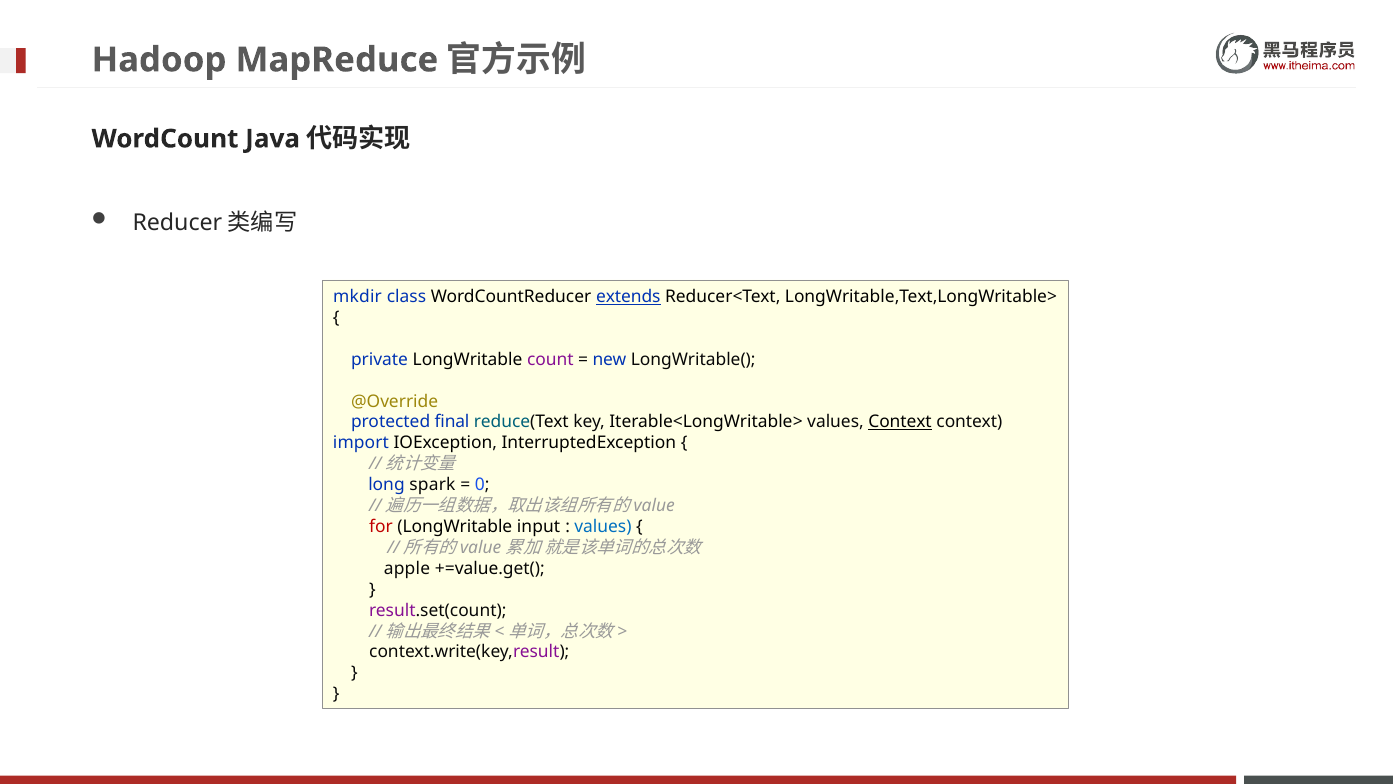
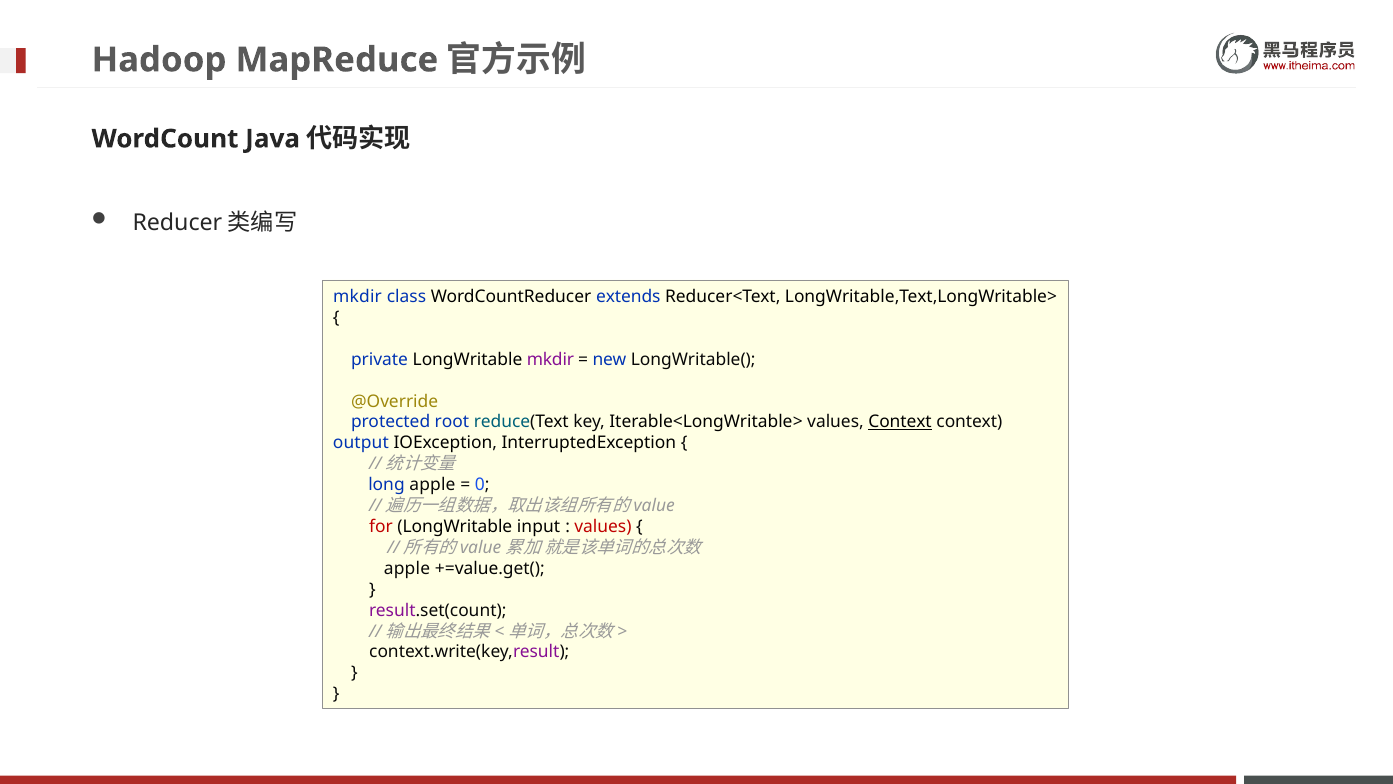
extends underline: present -> none
LongWritable count: count -> mkdir
final: final -> root
import: import -> output
long spark: spark -> apple
values at (603, 526) colour: blue -> red
